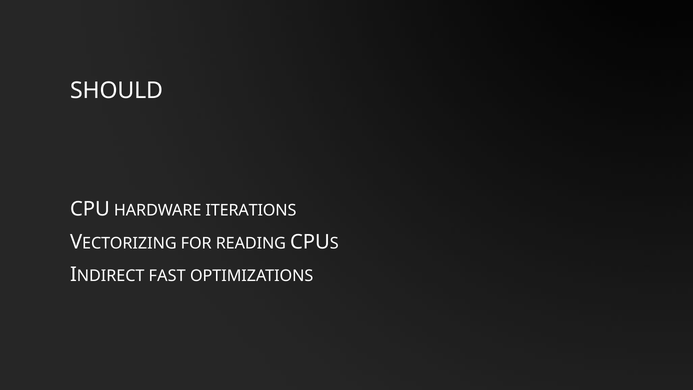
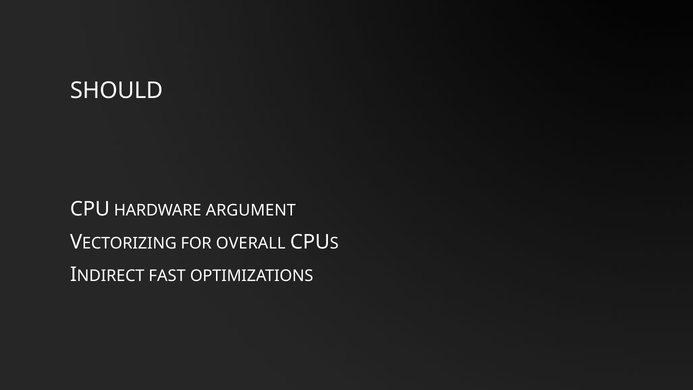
ITERATIONS: ITERATIONS -> ARGUMENT
READING: READING -> OVERALL
